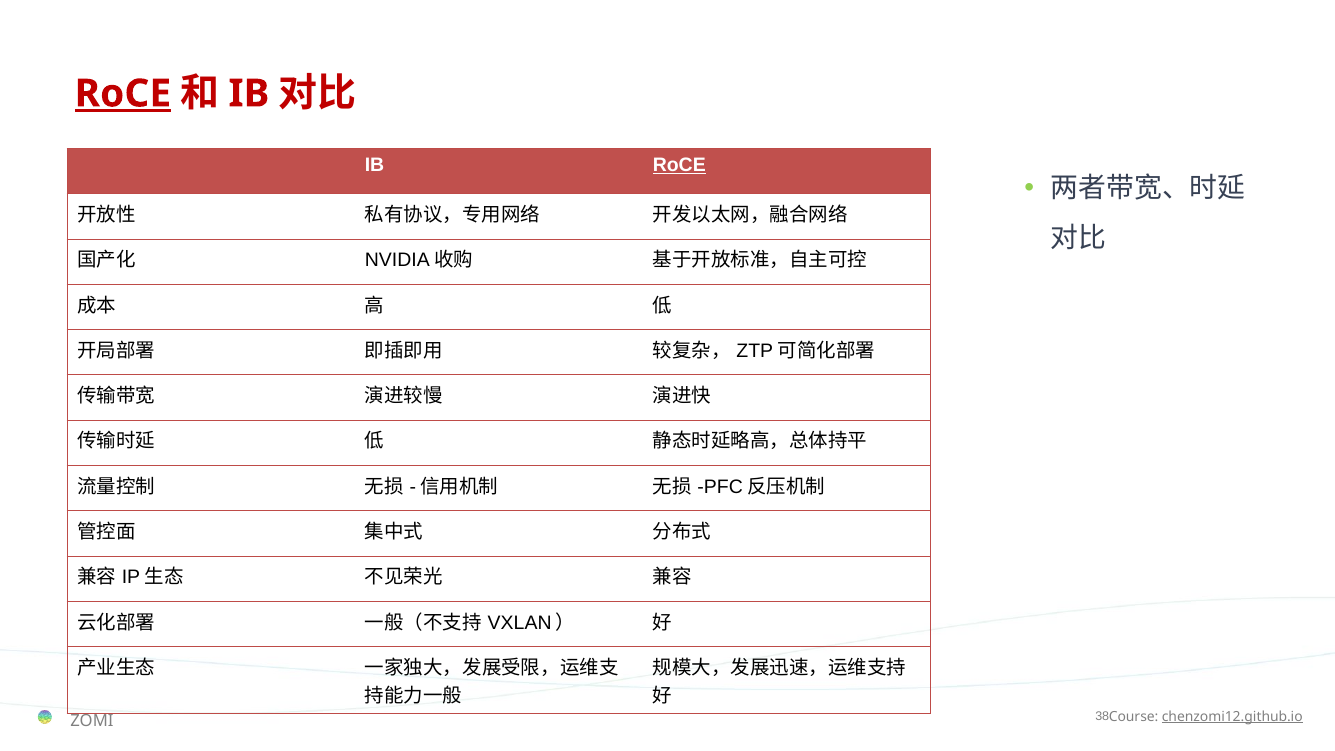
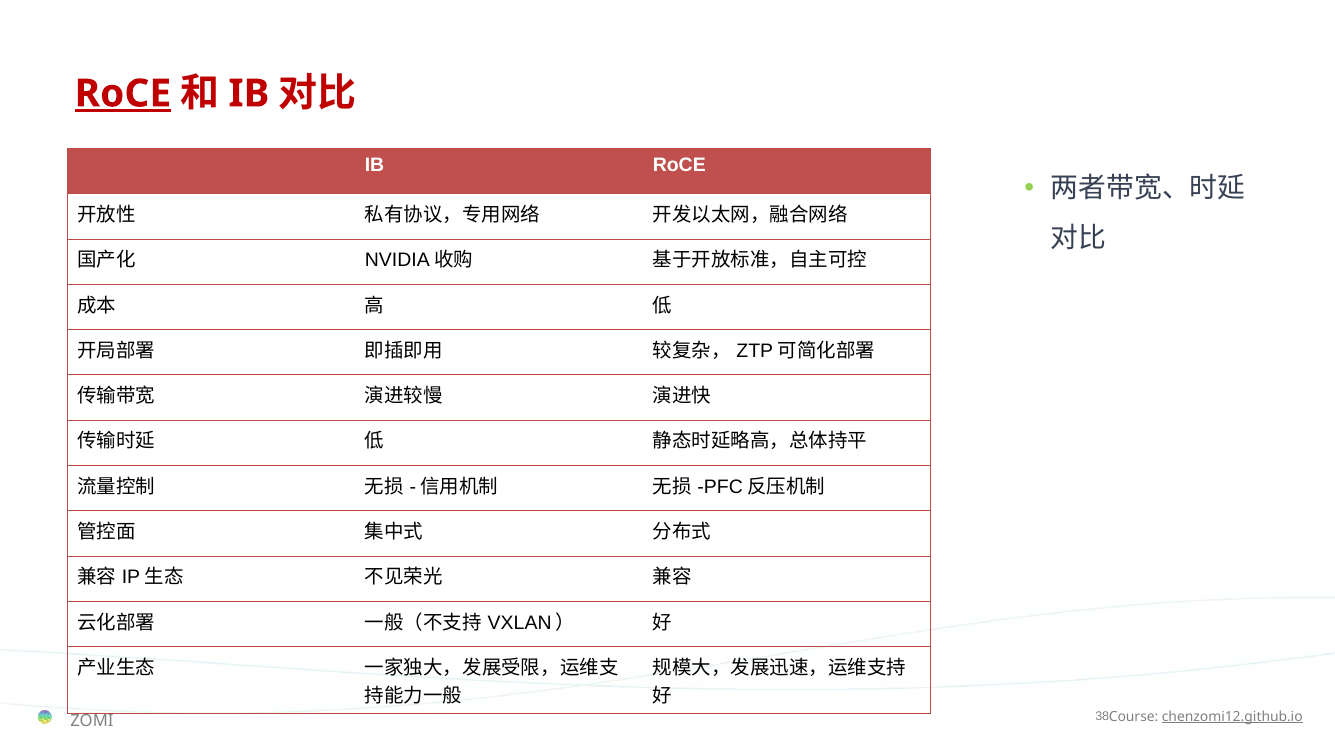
RoCE at (679, 165) underline: present -> none
